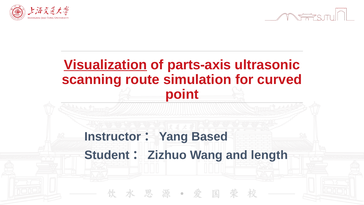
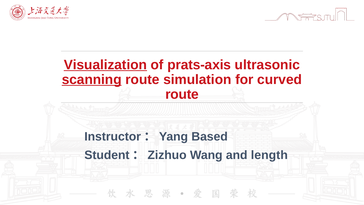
parts-axis: parts-axis -> prats-axis
scanning underline: none -> present
point at (182, 94): point -> route
